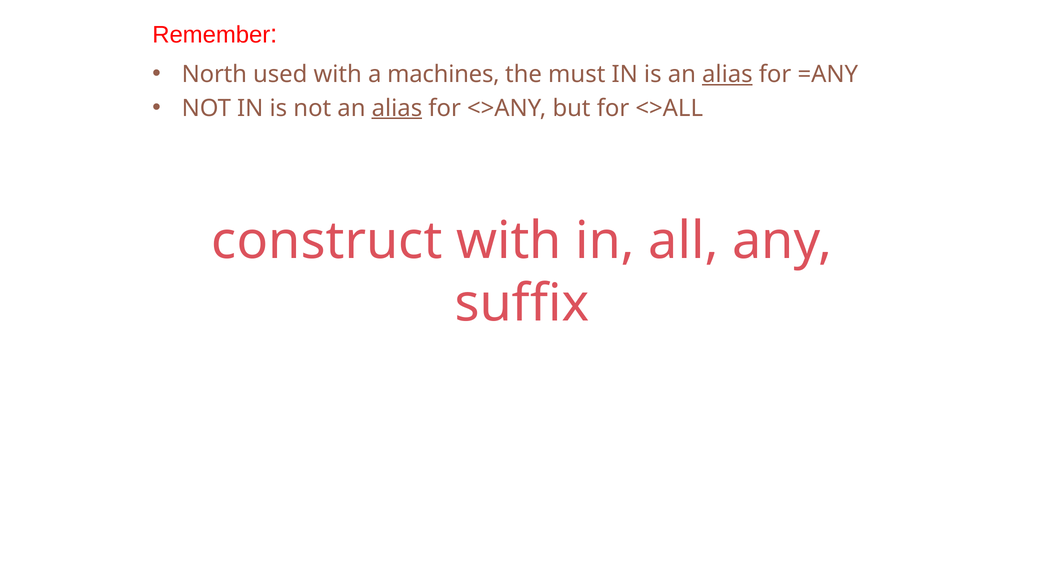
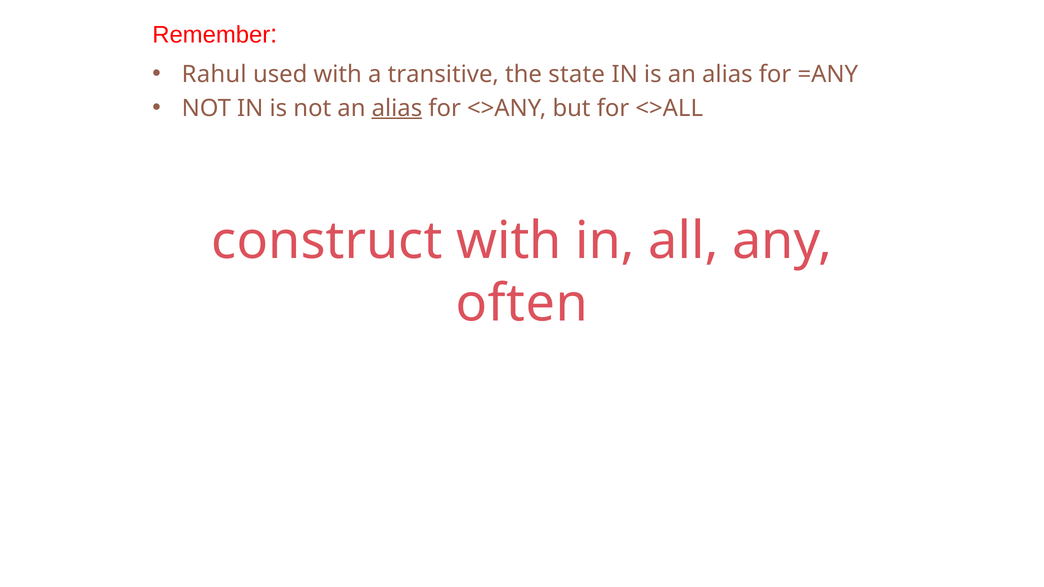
North: North -> Rahul
machines: machines -> transitive
must: must -> state
alias at (727, 74) underline: present -> none
suffix: suffix -> often
